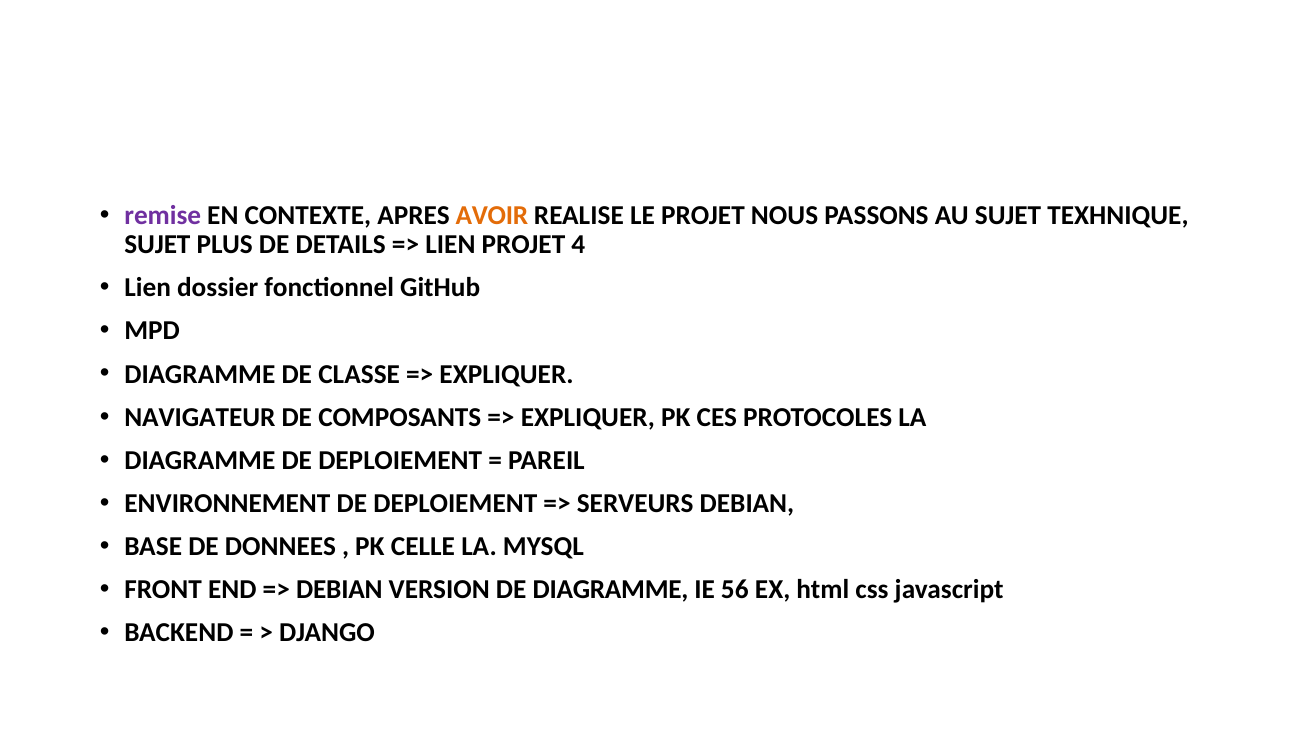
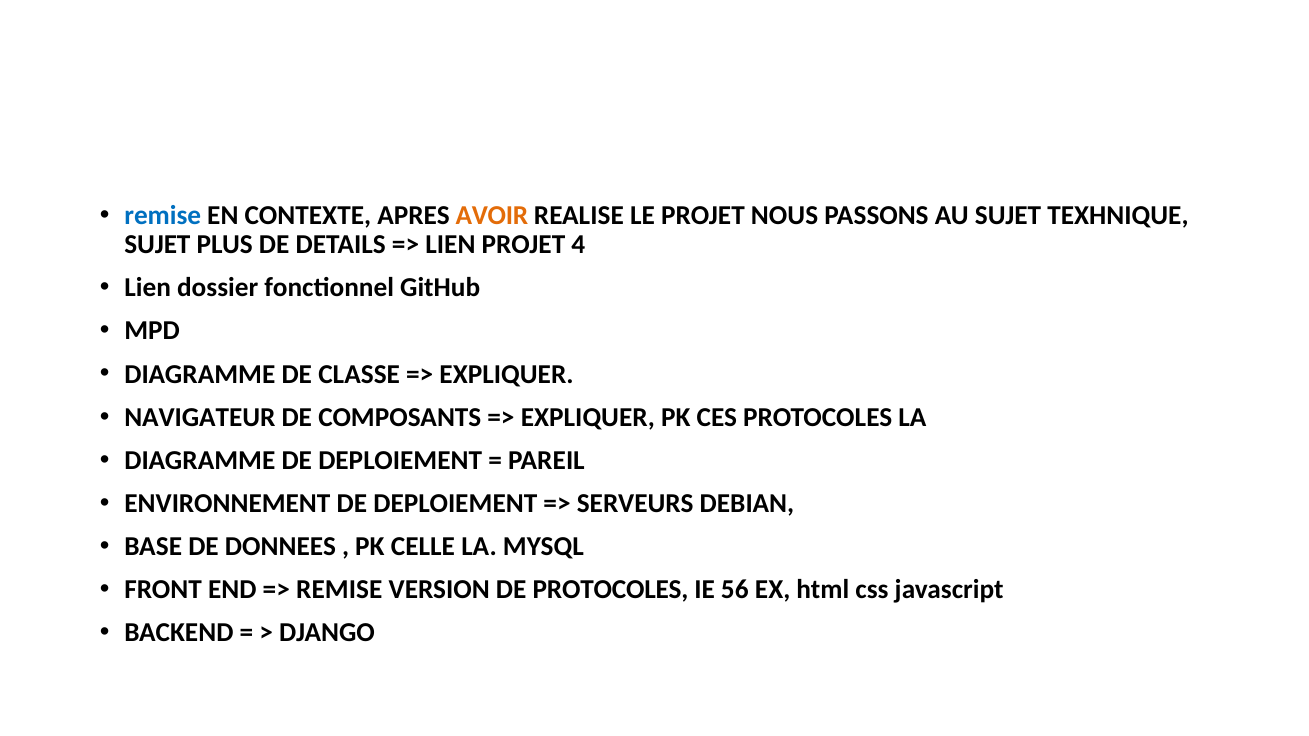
remise at (163, 215) colour: purple -> blue
DEBIAN at (339, 590): DEBIAN -> REMISE
DE DIAGRAMME: DIAGRAMME -> PROTOCOLES
